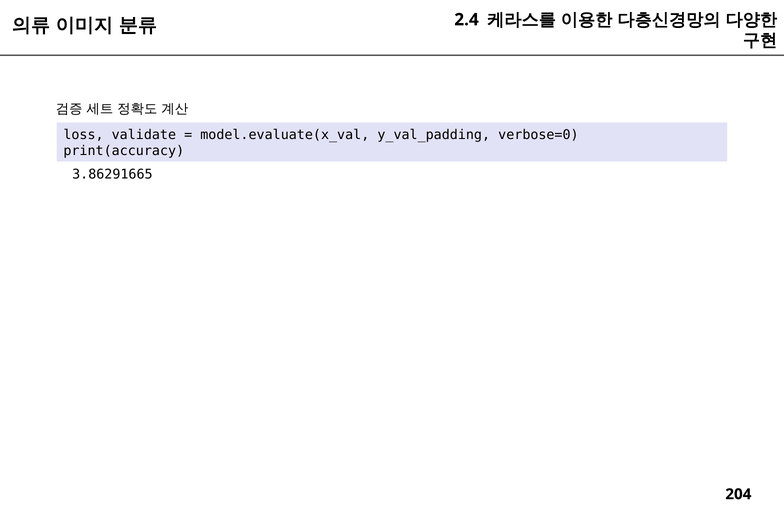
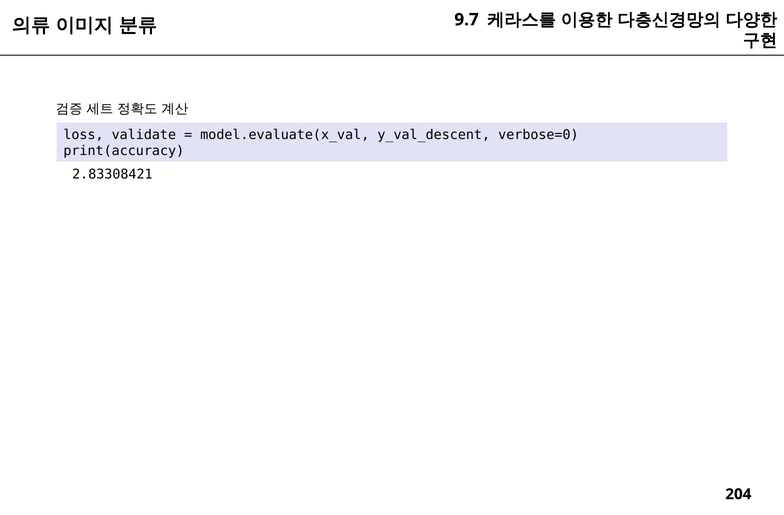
2.4: 2.4 -> 9.7
y_val_padding: y_val_padding -> y_val_descent
3.86291665: 3.86291665 -> 2.83308421
